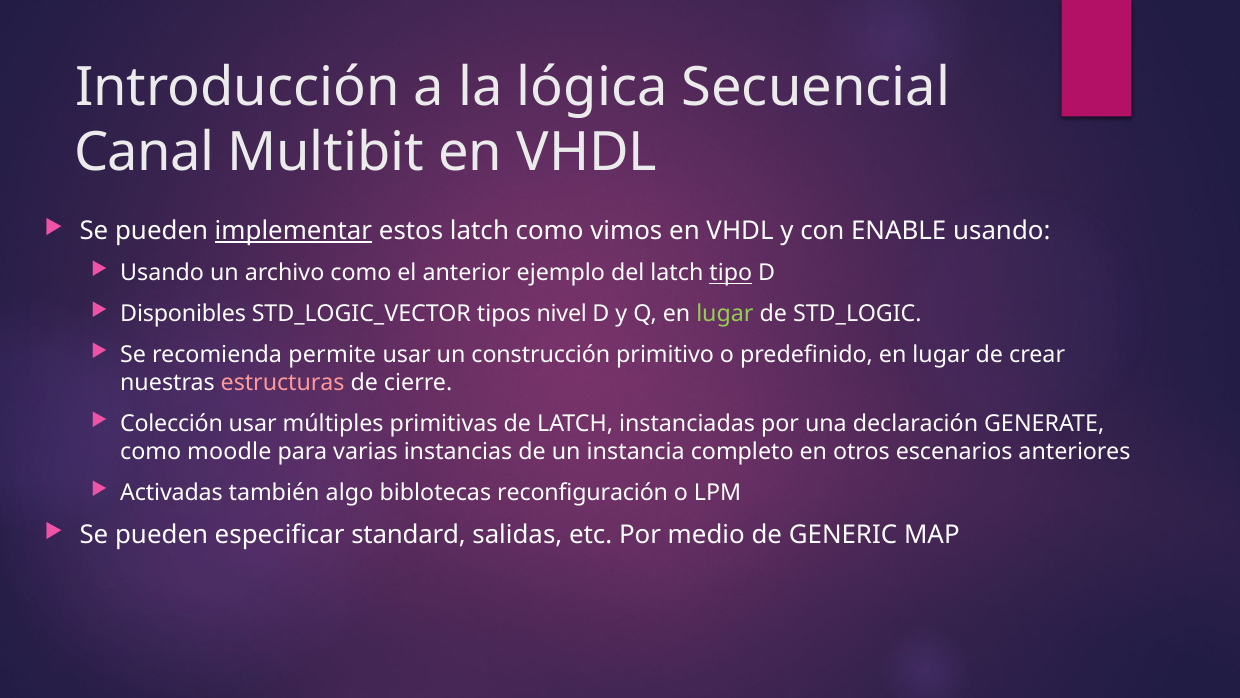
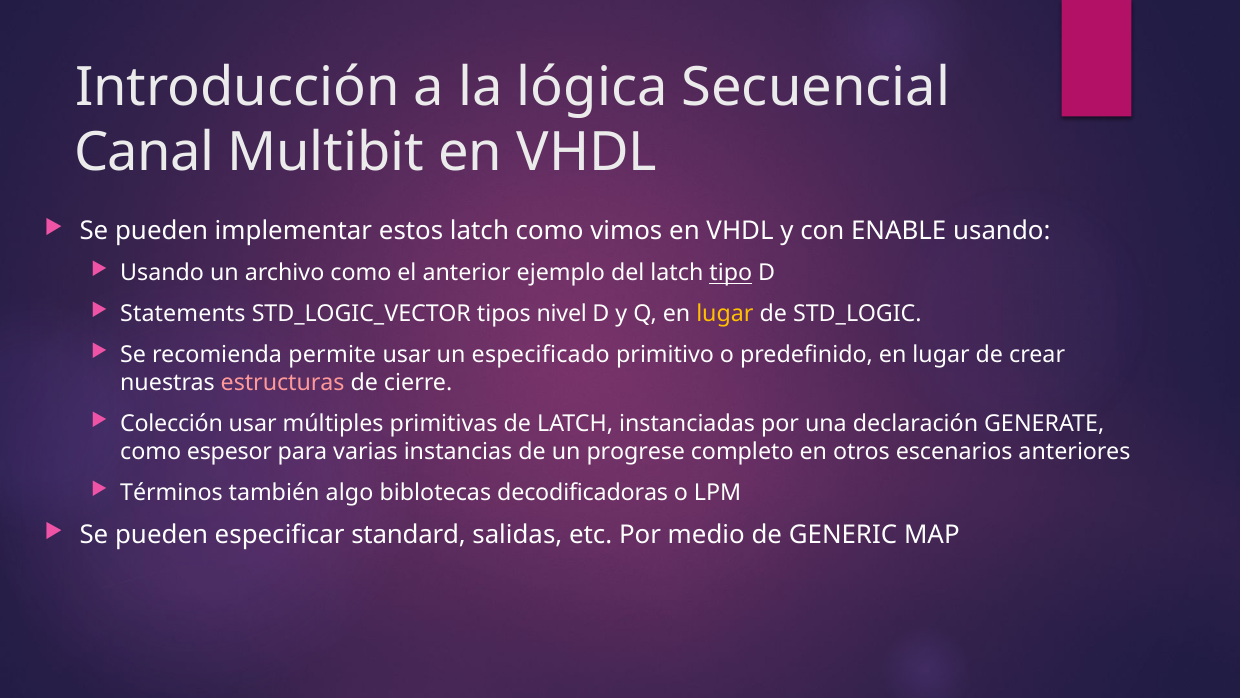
implementar underline: present -> none
Disponibles: Disponibles -> Statements
lugar at (725, 314) colour: light green -> yellow
construcción: construcción -> especificado
moodle: moodle -> espesor
instancia: instancia -> progrese
Activadas: Activadas -> Términos
reconfiguración: reconfiguración -> decodificadoras
